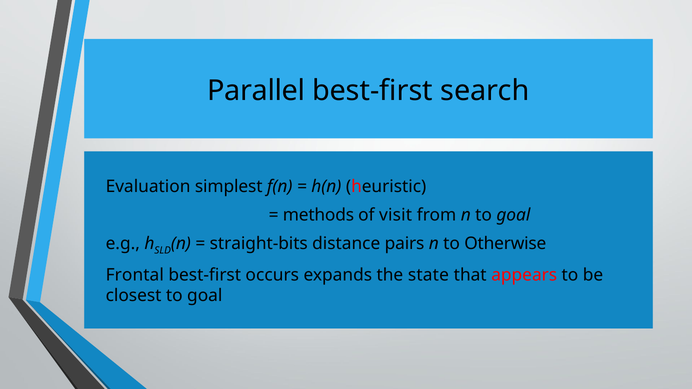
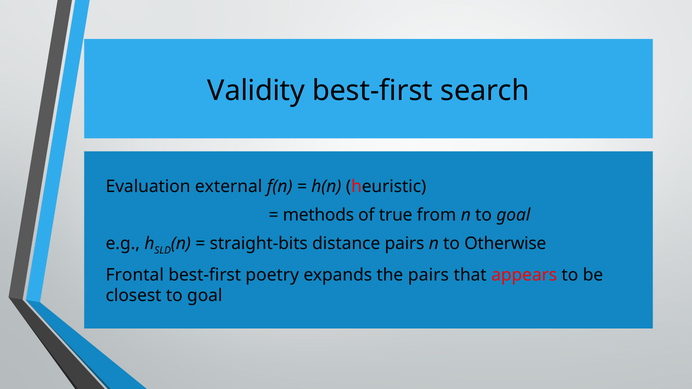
Parallel: Parallel -> Validity
simplest: simplest -> external
visit: visit -> true
occurs: occurs -> poetry
the state: state -> pairs
